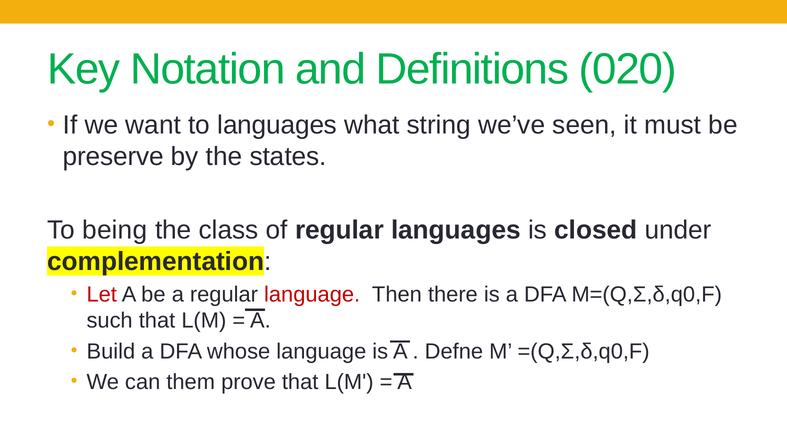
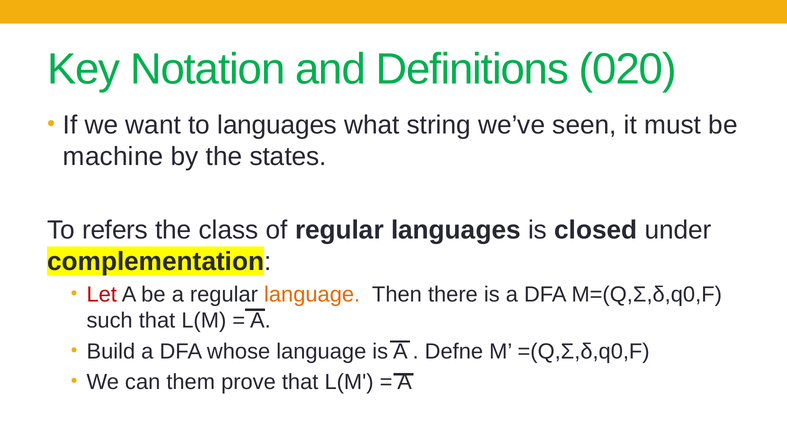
preserve: preserve -> machine
being: being -> refers
language at (312, 294) colour: red -> orange
